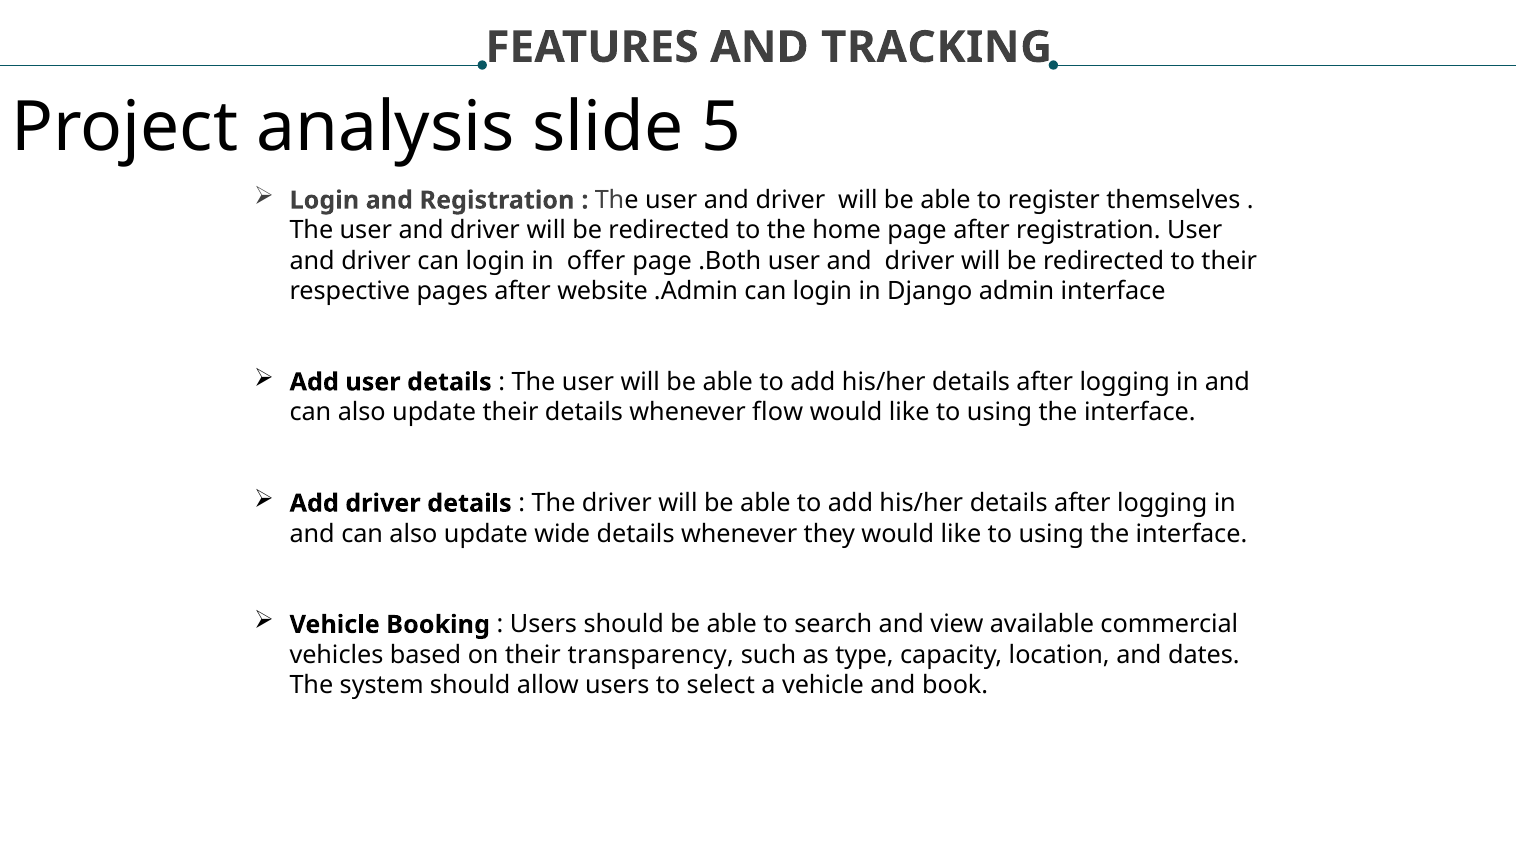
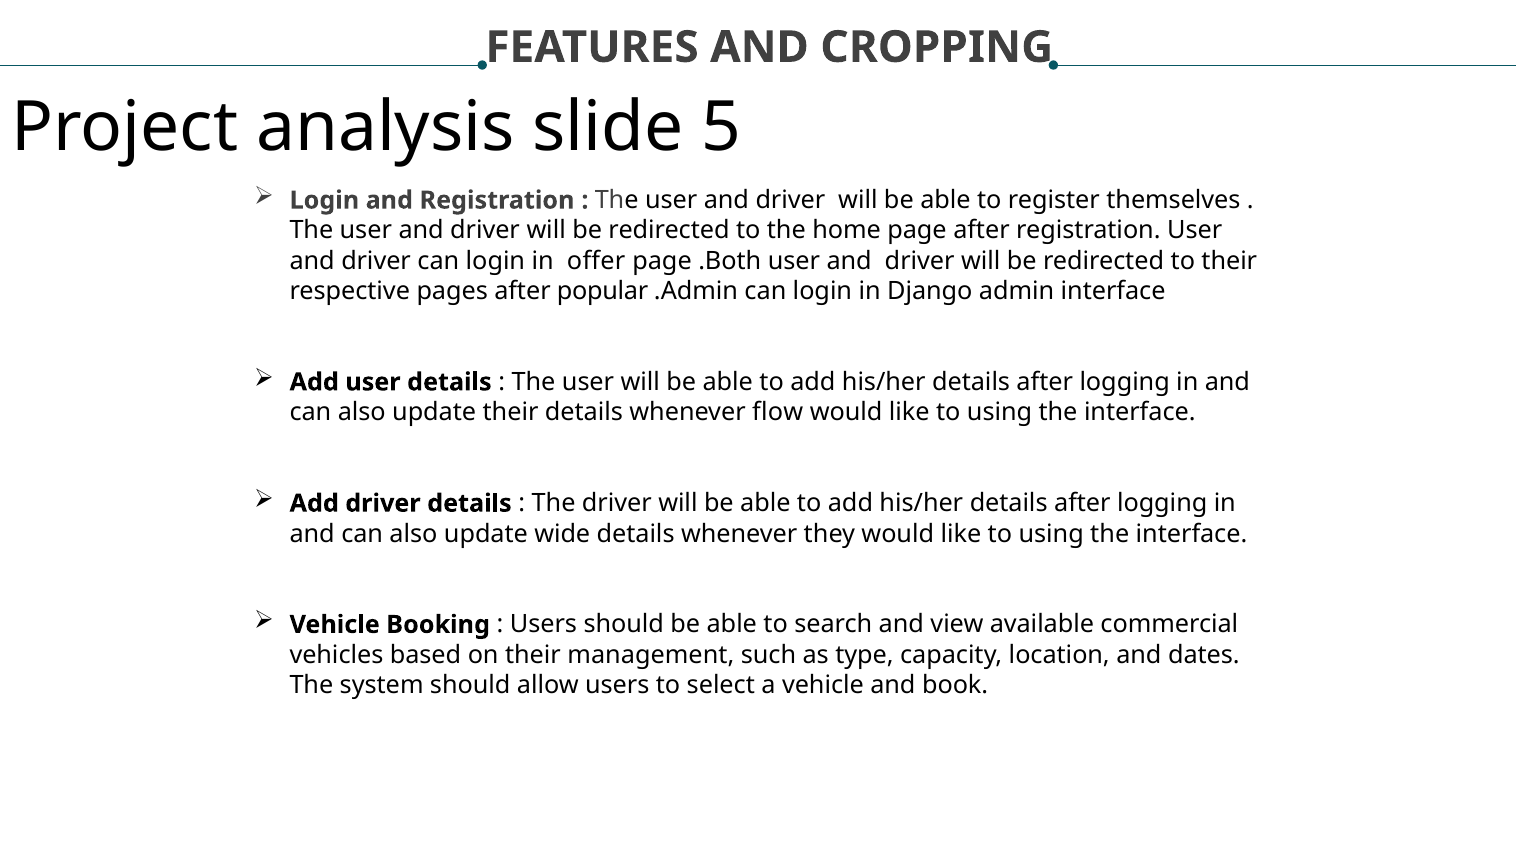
TRACKING: TRACKING -> CROPPING
website: website -> popular
transparency: transparency -> management
